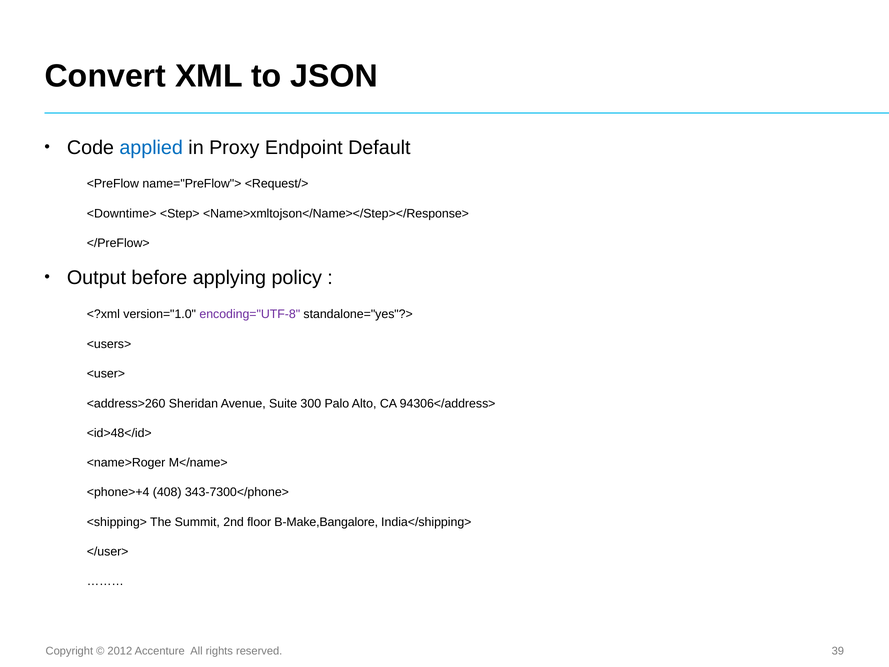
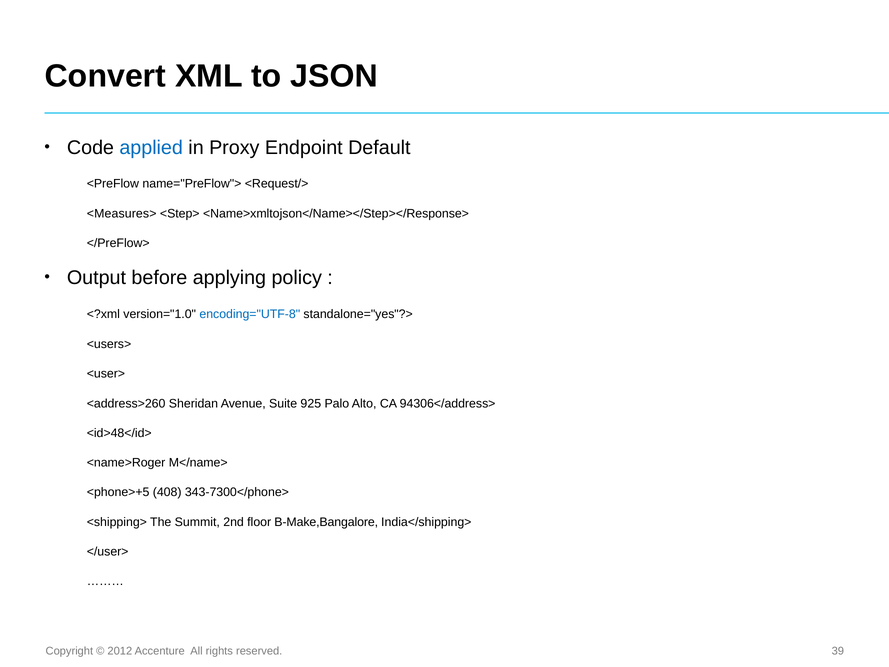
<Downtime>: <Downtime> -> <Measures>
encoding="UTF-8 colour: purple -> blue
300: 300 -> 925
<phone>+4: <phone>+4 -> <phone>+5
